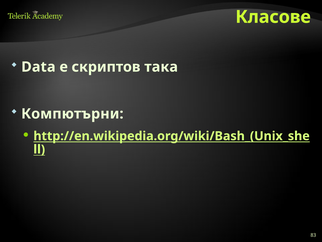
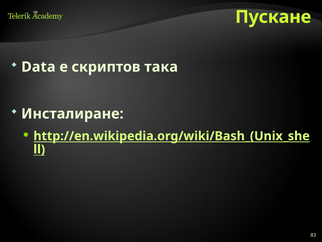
Класове: Класове -> Пускане
Компютърни: Компютърни -> Инсталиране
